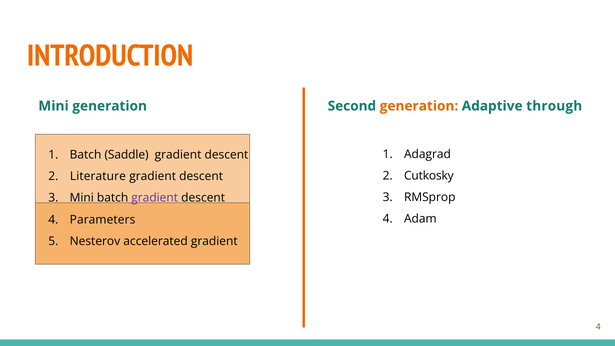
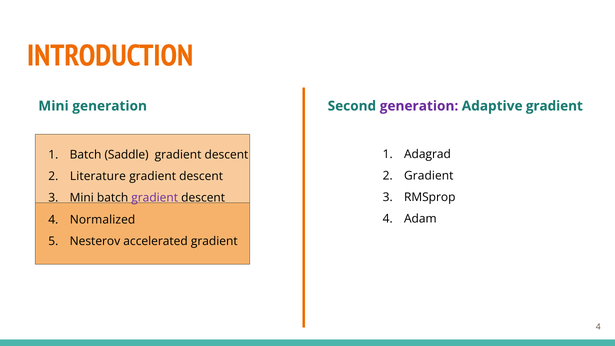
generation at (419, 106) colour: orange -> purple
Adaptive through: through -> gradient
Cutkosky at (429, 176): Cutkosky -> Gradient
Parameters: Parameters -> Normalized
